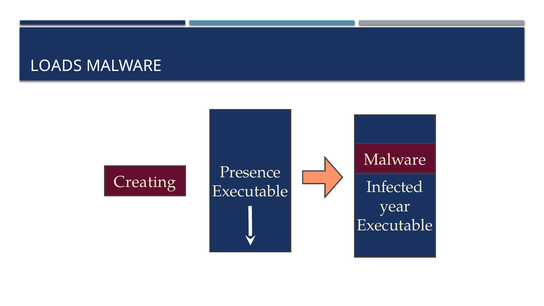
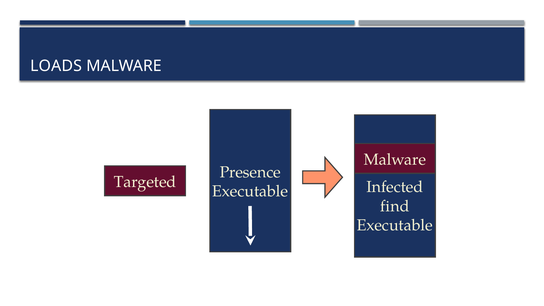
Creating: Creating -> Targeted
year: year -> find
